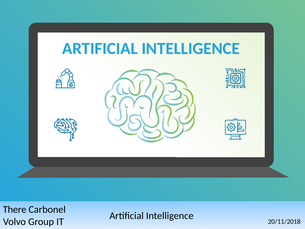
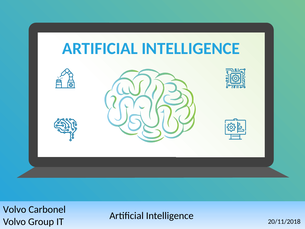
There at (15, 209): There -> Volvo
